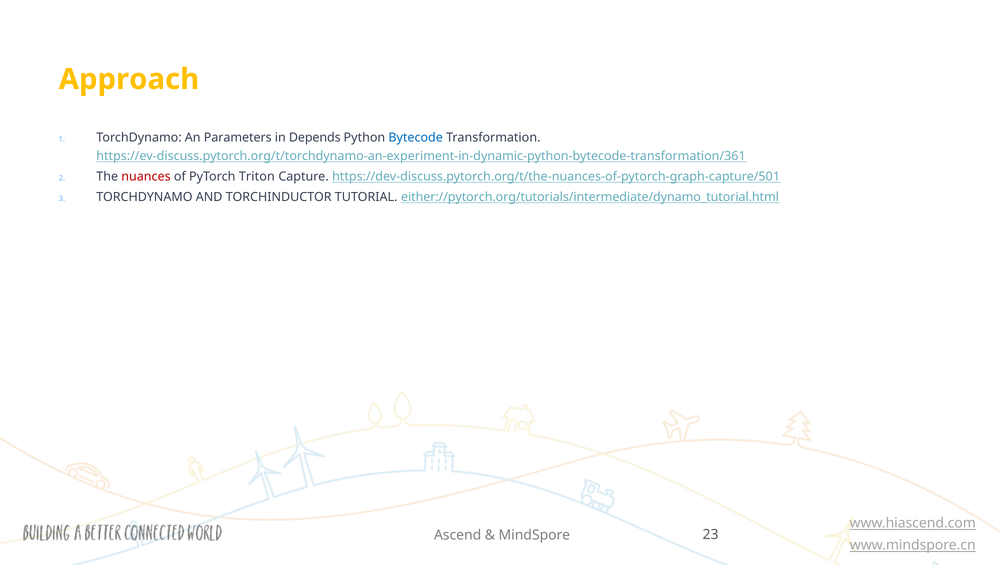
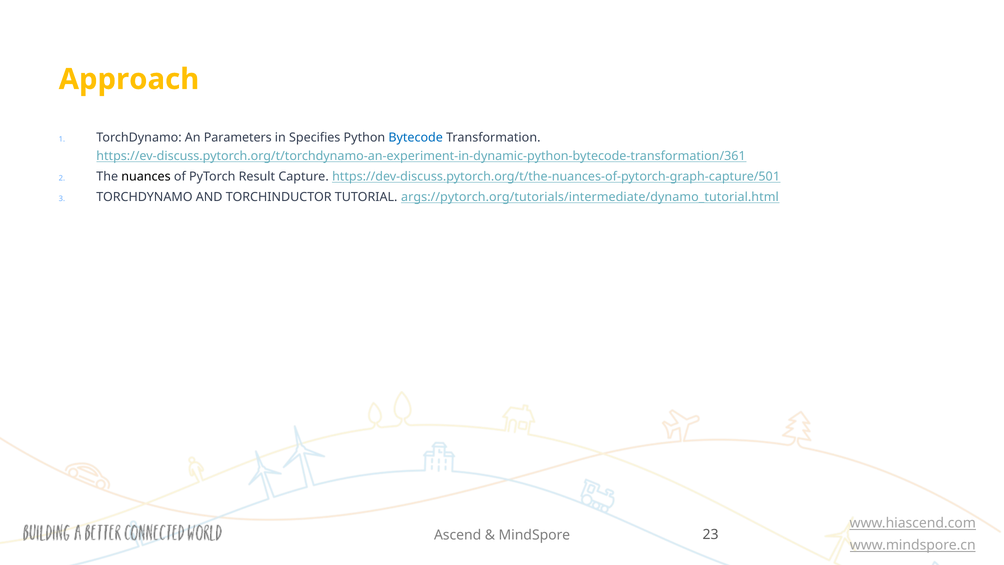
Depends: Depends -> Specifies
nuances colour: red -> black
Triton: Triton -> Result
either://pytorch.org/tutorials/intermediate/dynamo_tutorial.html: either://pytorch.org/tutorials/intermediate/dynamo_tutorial.html -> args://pytorch.org/tutorials/intermediate/dynamo_tutorial.html
